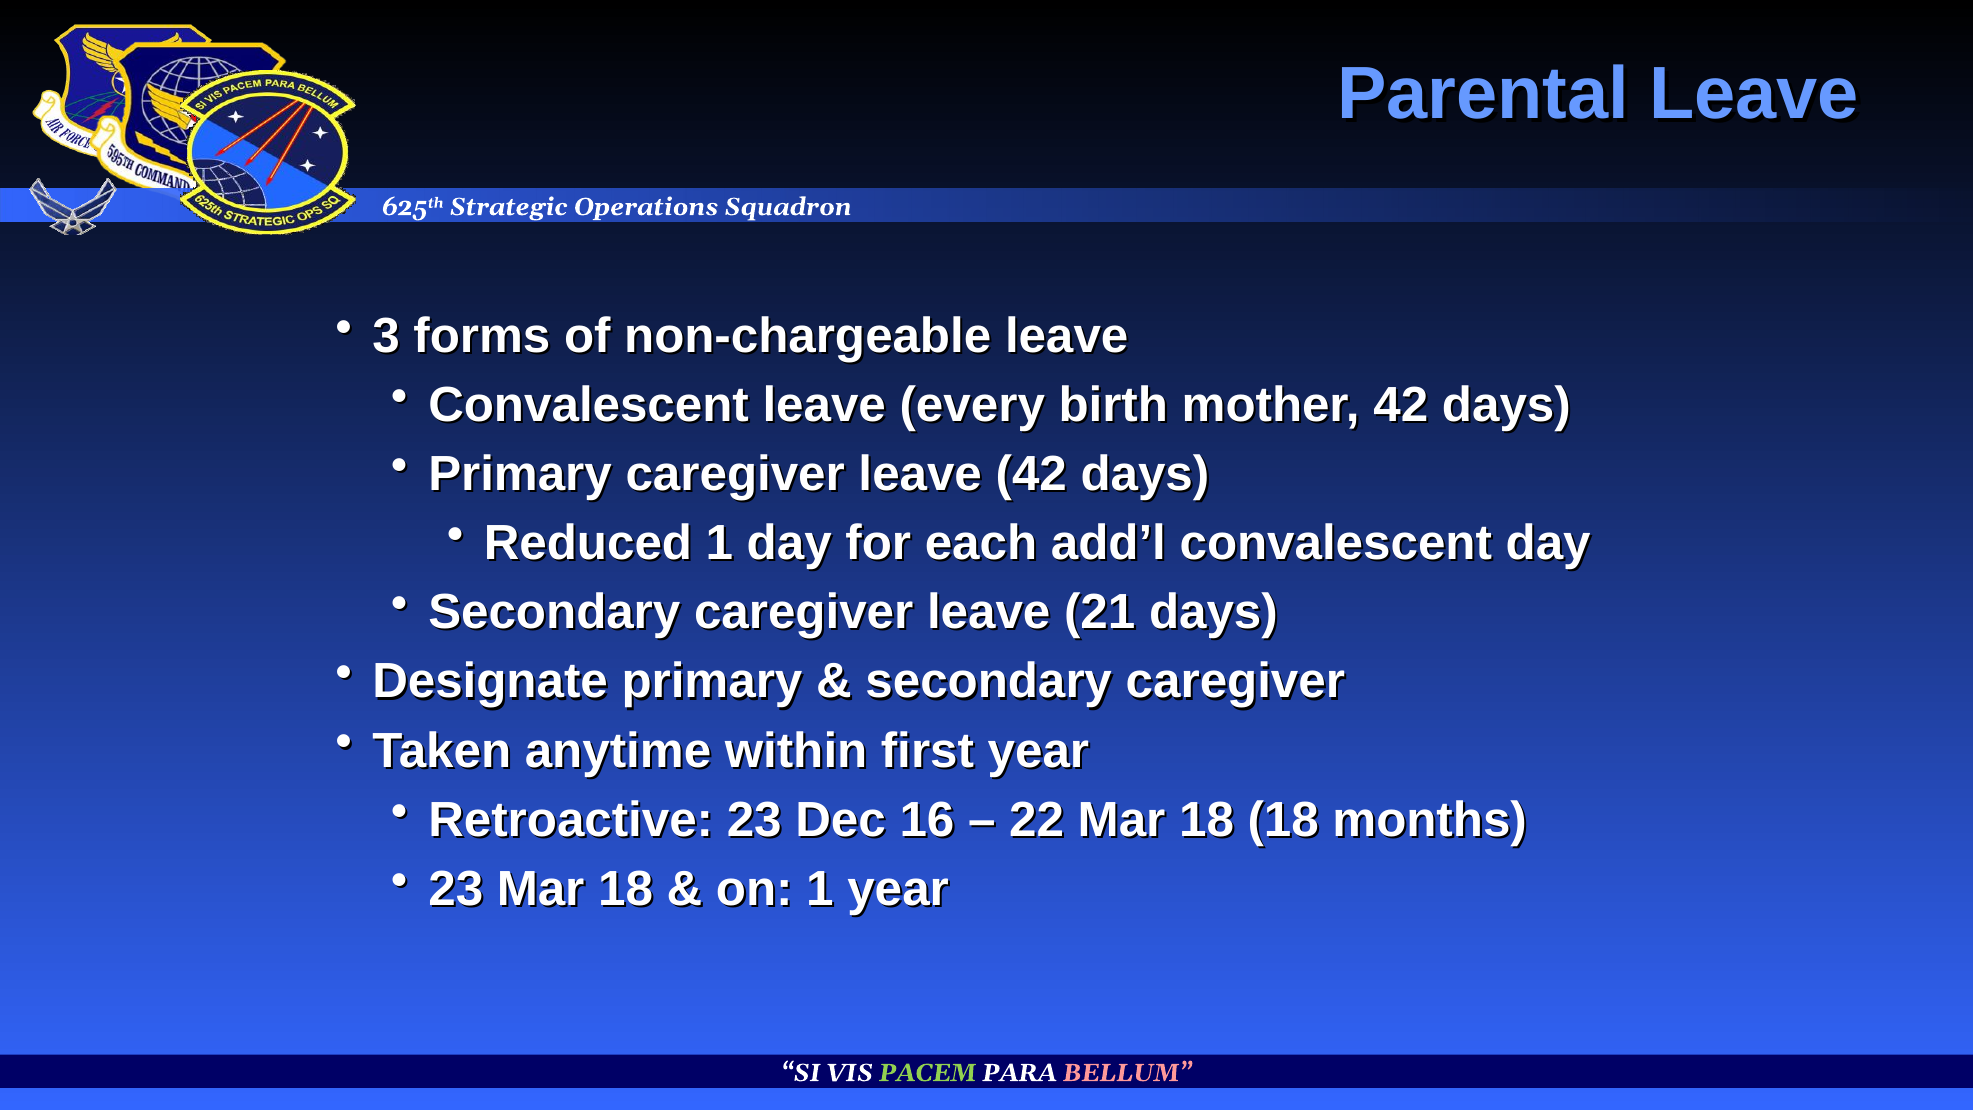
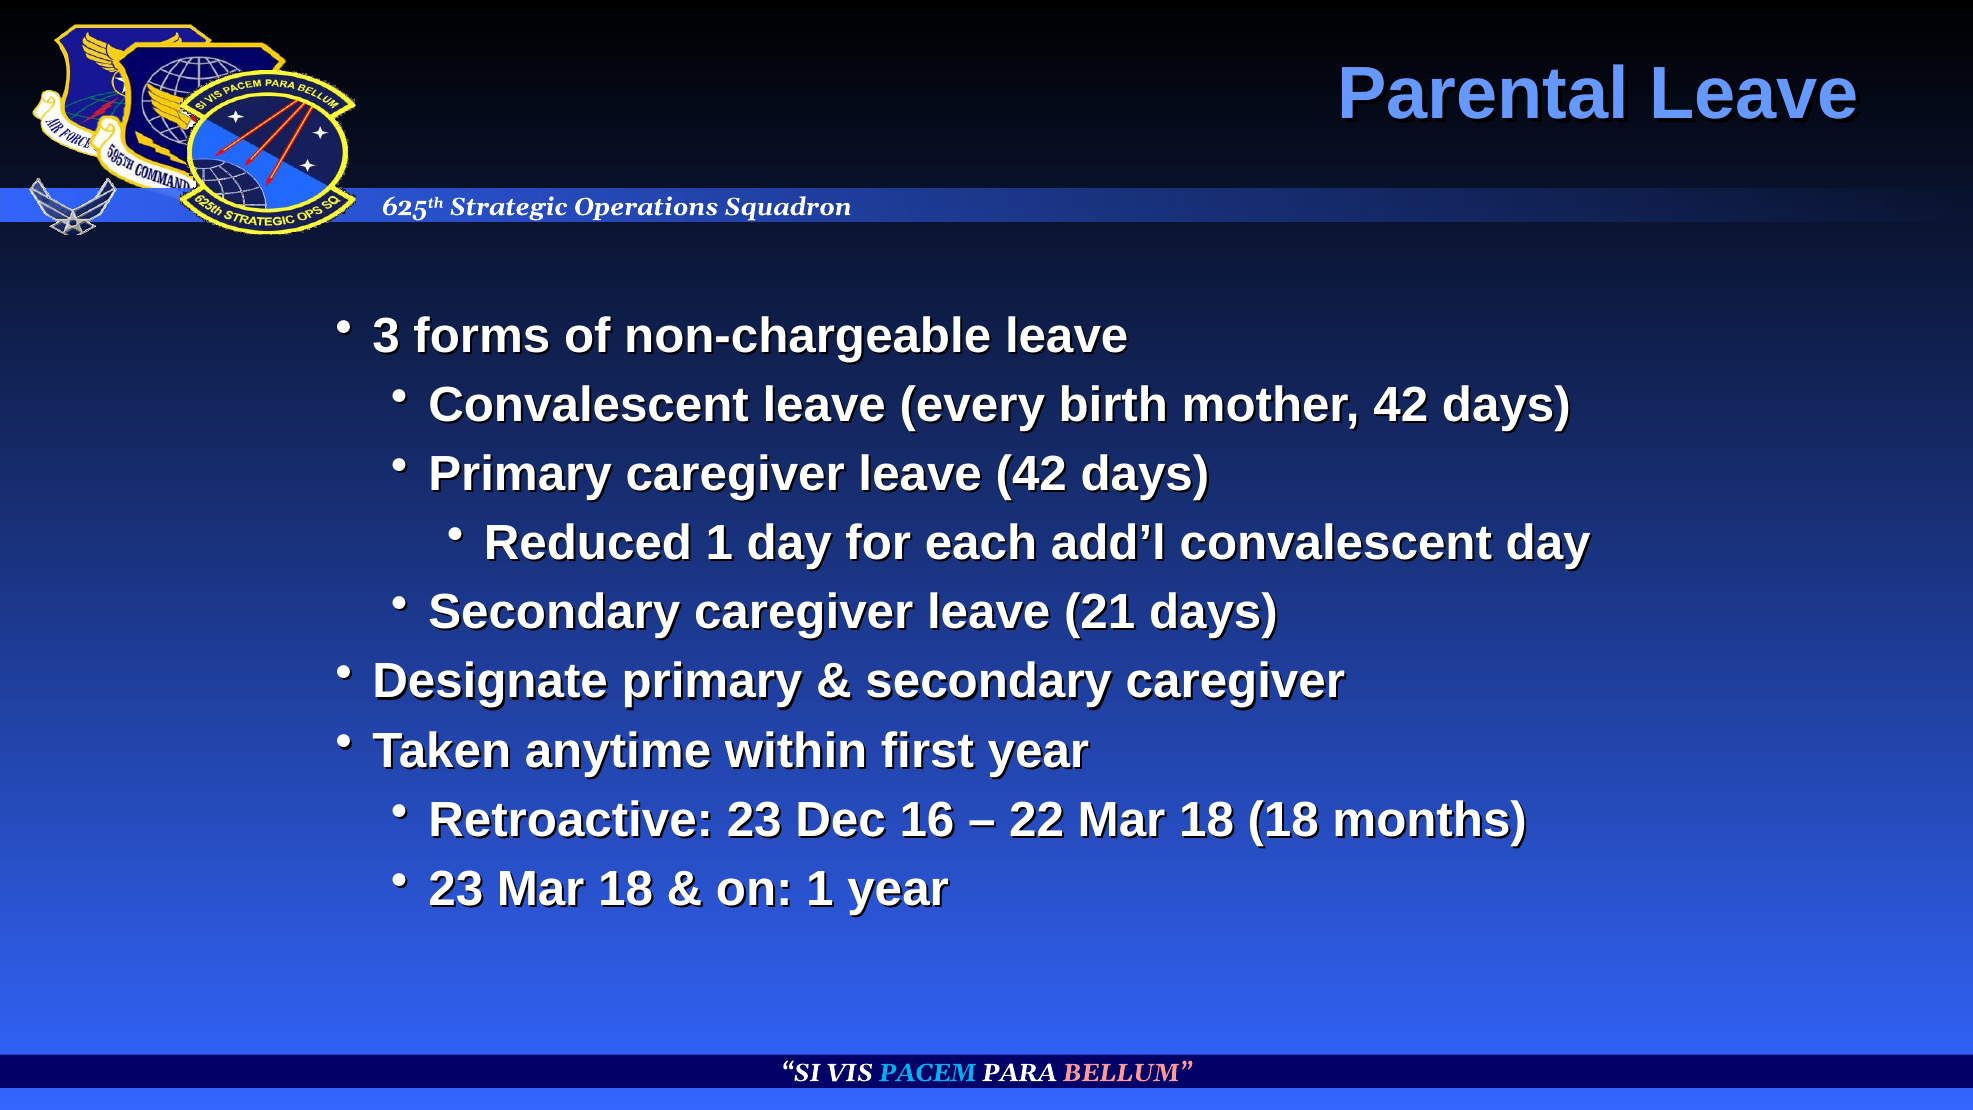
PACEM colour: light green -> light blue
